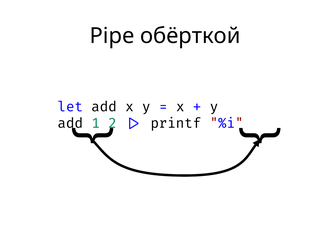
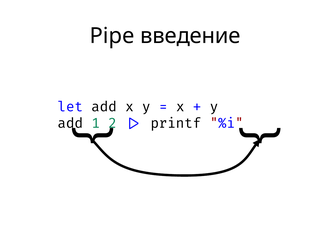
обёрткой: обёрткой -> введение
